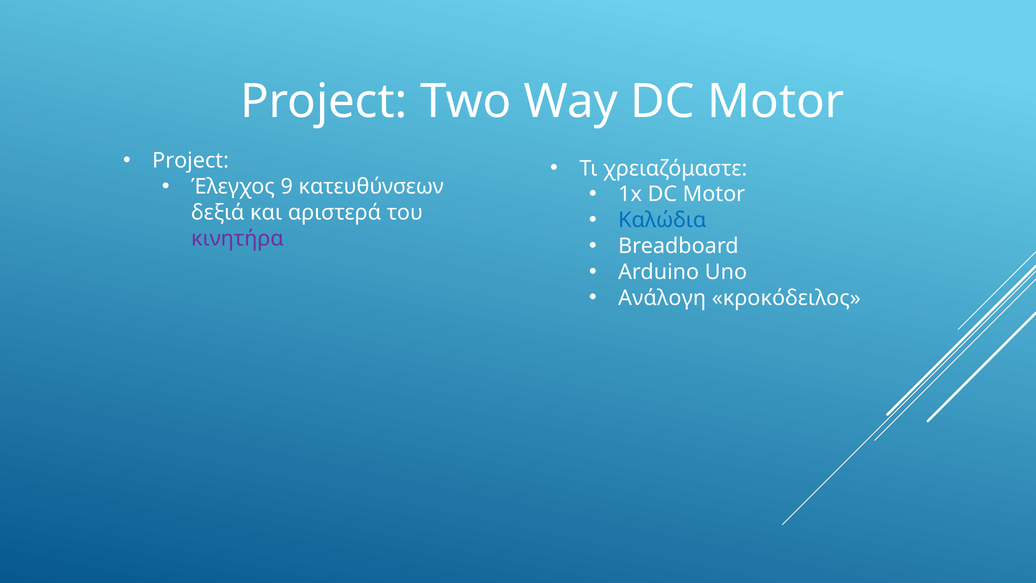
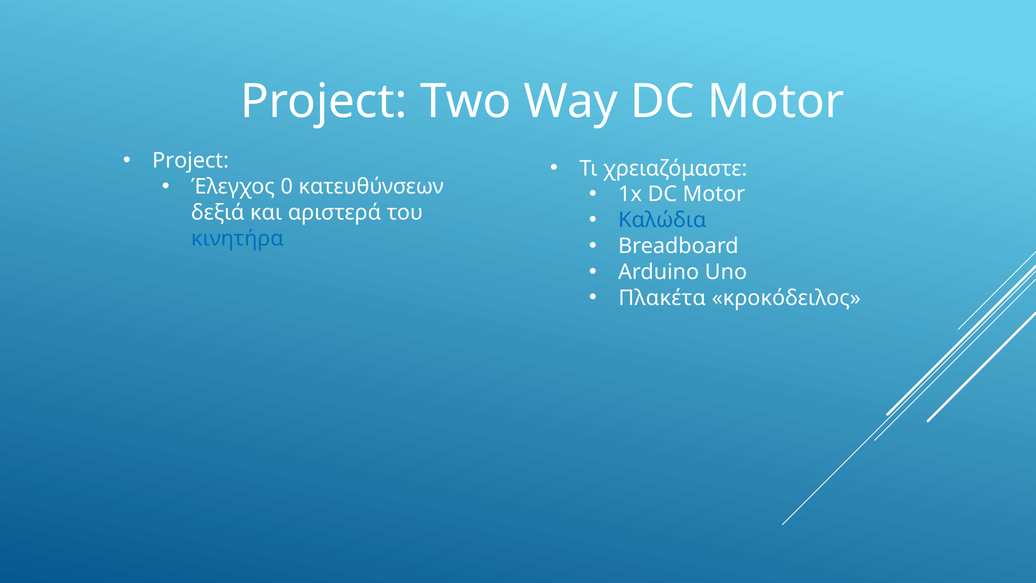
9: 9 -> 0
κινητήρα colour: purple -> blue
Ανάλογη: Ανάλογη -> Πλακέτα
